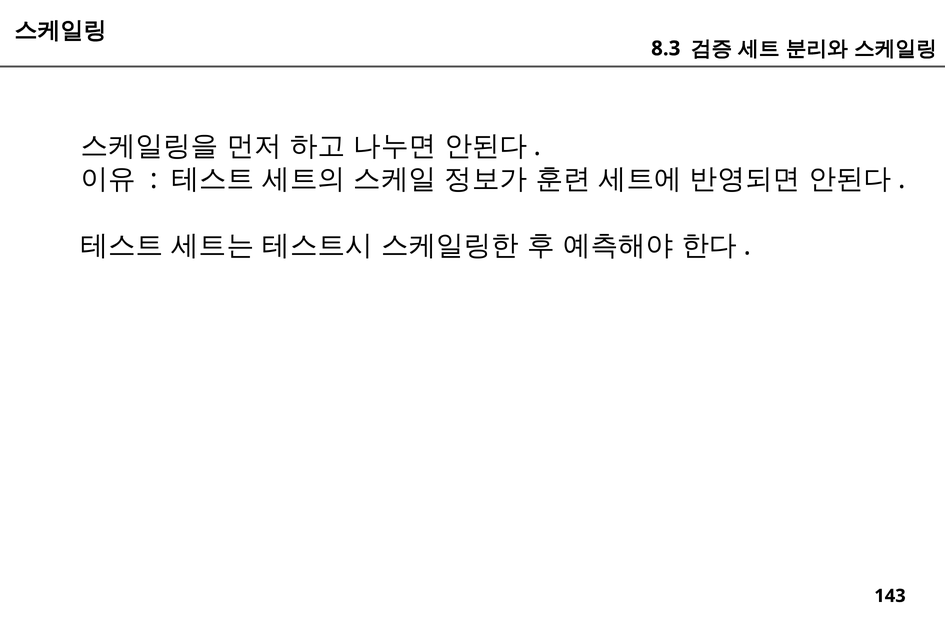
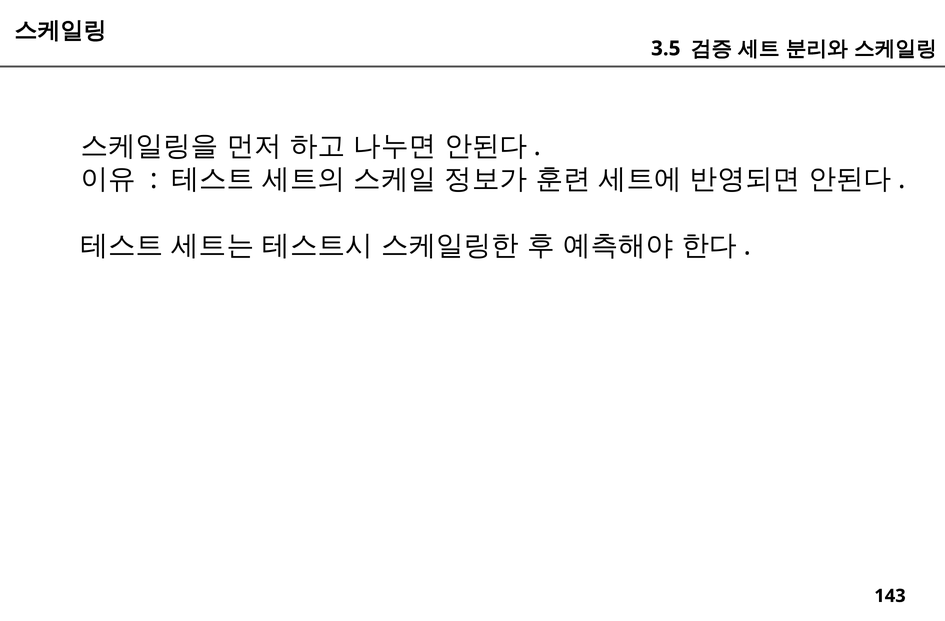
8.3: 8.3 -> 3.5
